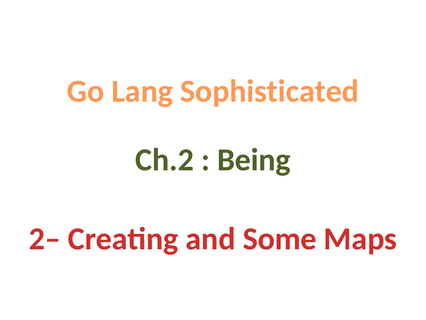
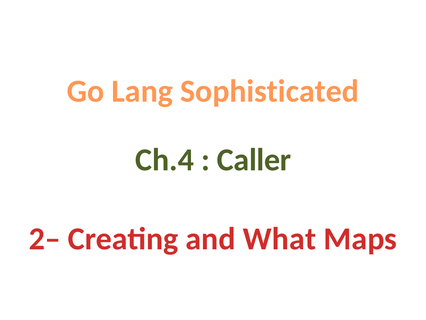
Ch.2: Ch.2 -> Ch.4
Being: Being -> Caller
Some: Some -> What
